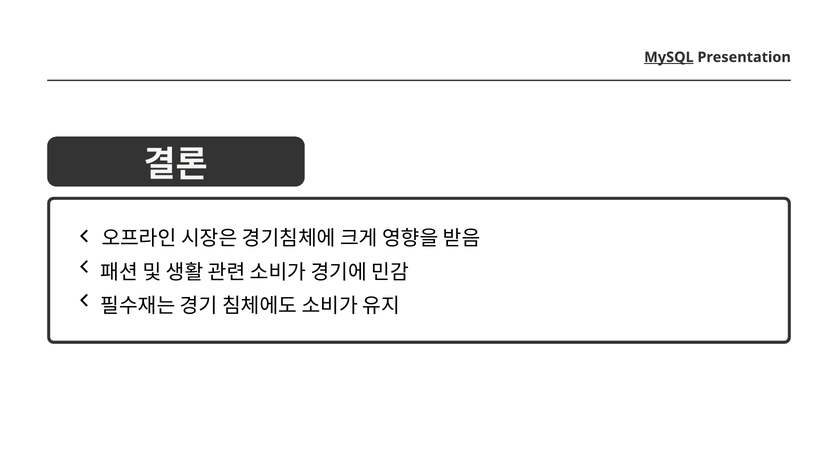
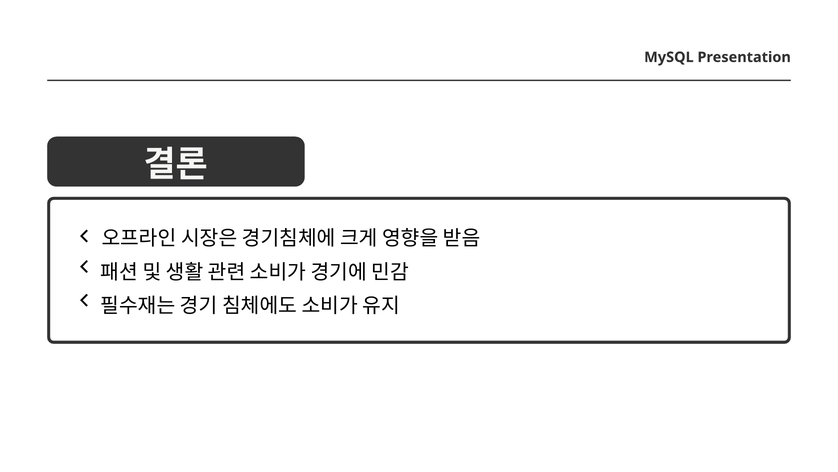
MySQL underline: present -> none
